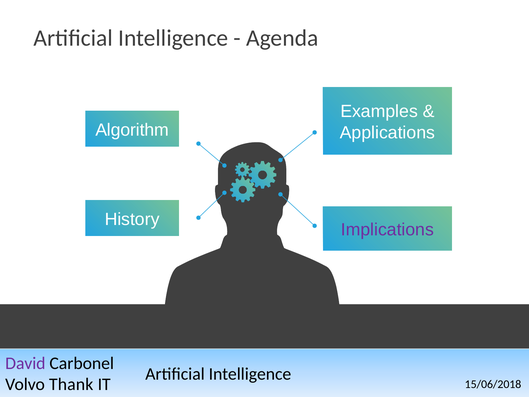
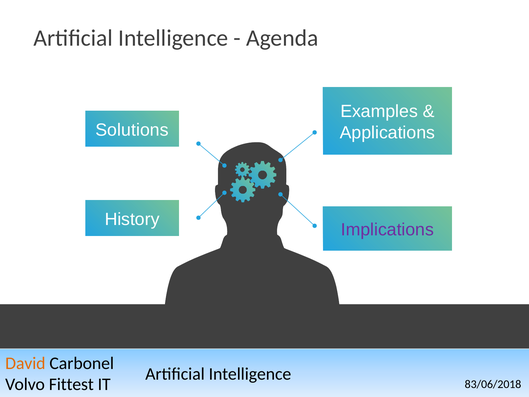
Algorithm: Algorithm -> Solutions
David colour: purple -> orange
Thank: Thank -> Fittest
15/06/2018: 15/06/2018 -> 83/06/2018
